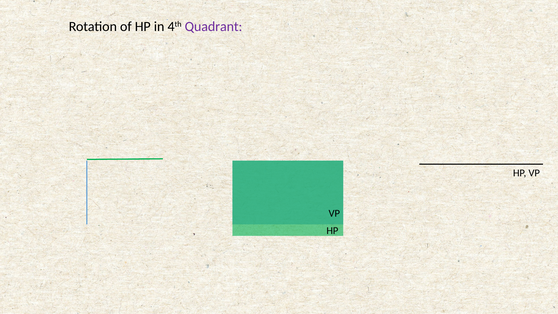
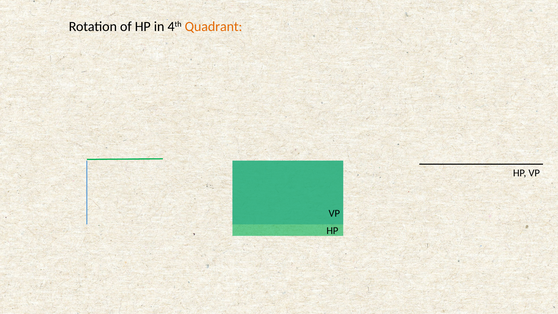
Quadrant colour: purple -> orange
